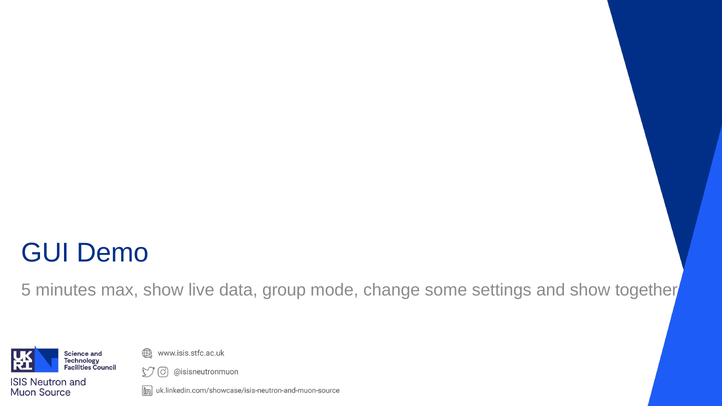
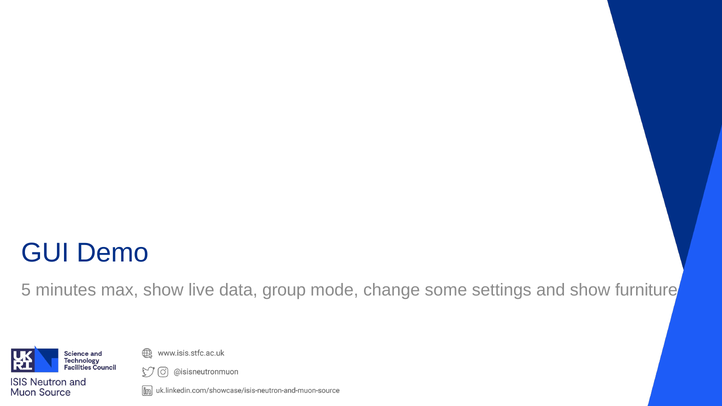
together: together -> furniture
